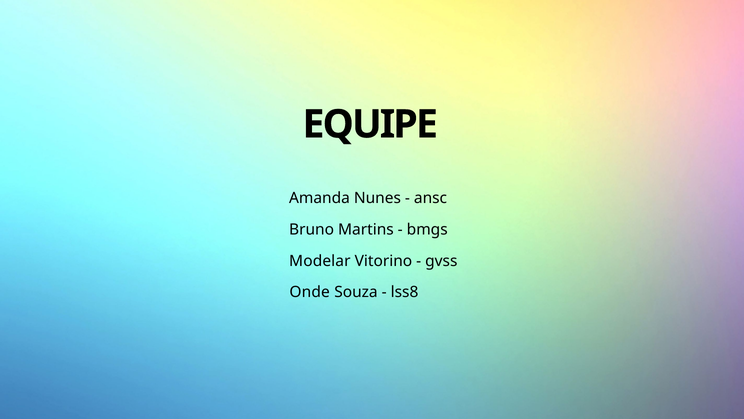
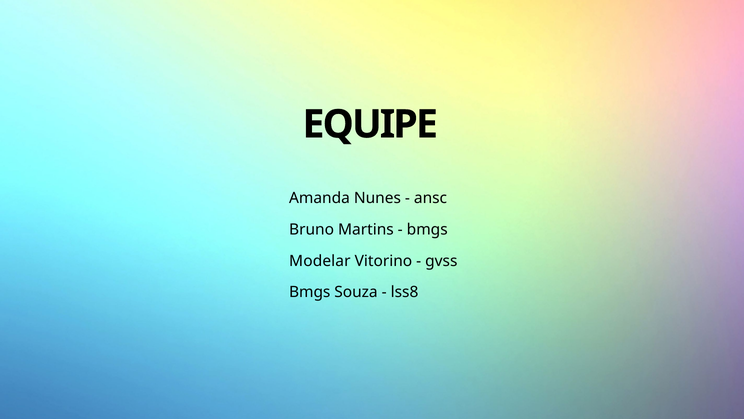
Onde at (310, 292): Onde -> Bmgs
